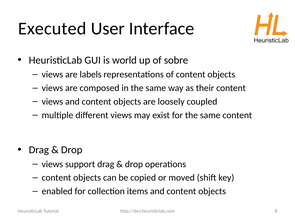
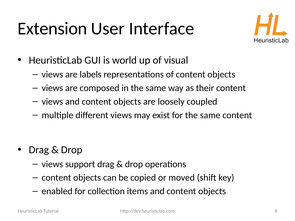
Executed: Executed -> Extension
sobre: sobre -> visual
